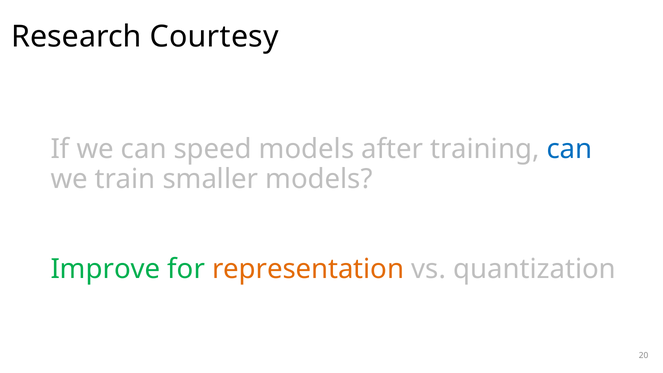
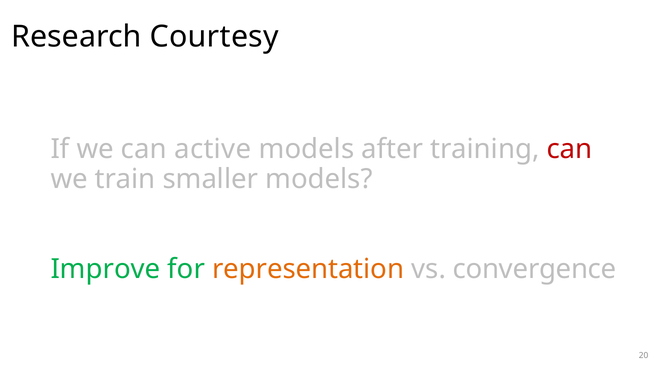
speed: speed -> active
can at (569, 149) colour: blue -> red
quantization: quantization -> convergence
